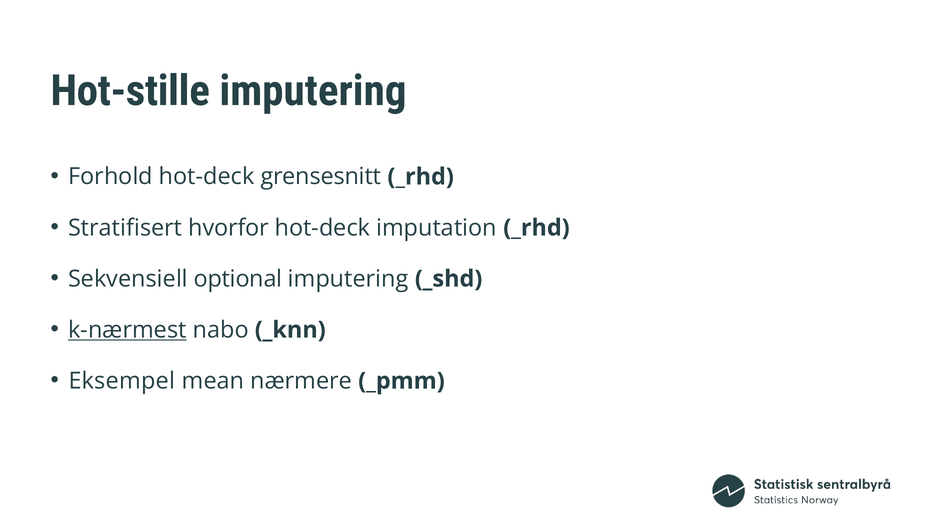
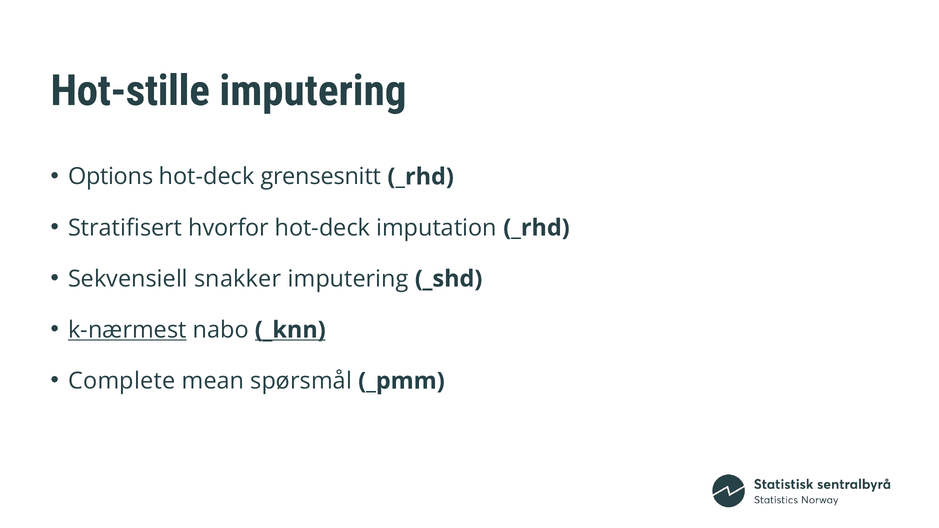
Forhold: Forhold -> Options
optional: optional -> snakker
_knn underline: none -> present
Eksempel: Eksempel -> Complete
nærmere: nærmere -> spørsmål
